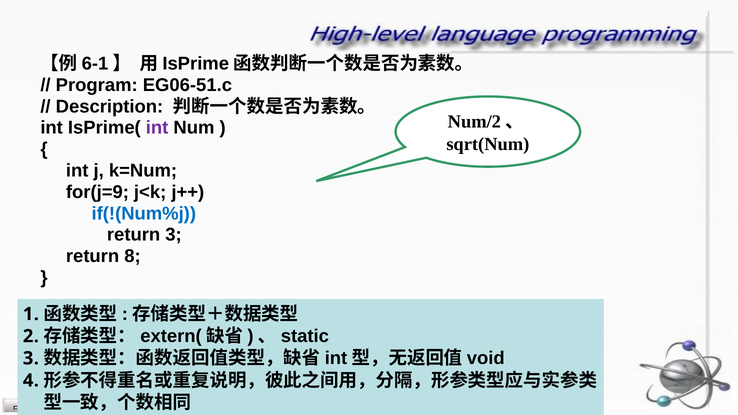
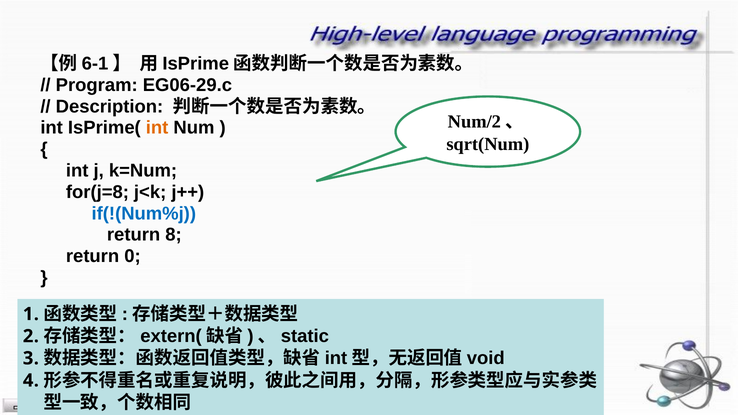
EG06-51.c: EG06-51.c -> EG06-29.c
int at (157, 128) colour: purple -> orange
for(j=9: for(j=9 -> for(j=8
return 3: 3 -> 8
8: 8 -> 0
